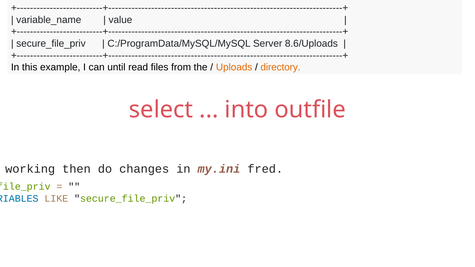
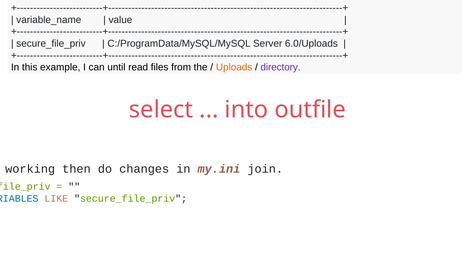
8.6/Uploads: 8.6/Uploads -> 6.0/Uploads
directory colour: orange -> purple
fred: fred -> join
